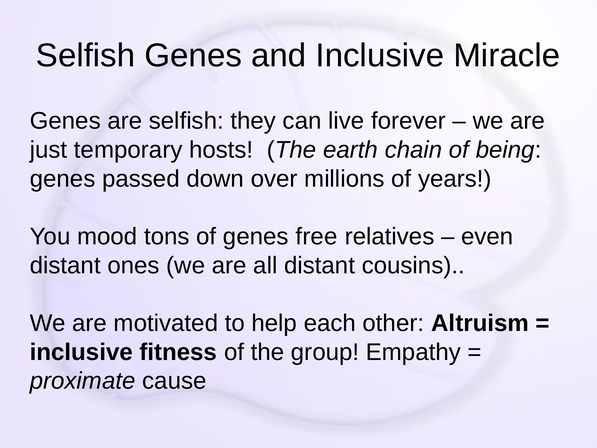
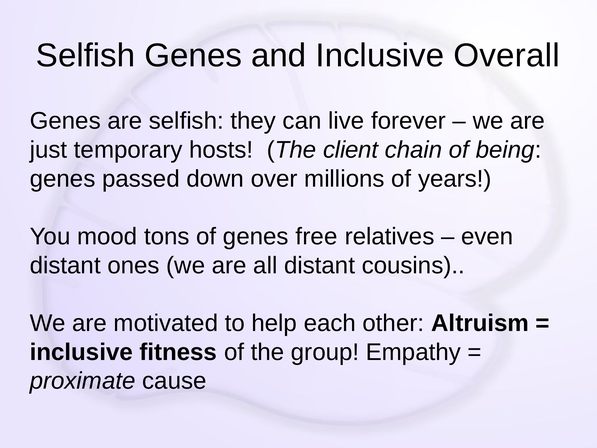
Miracle: Miracle -> Overall
earth: earth -> client
